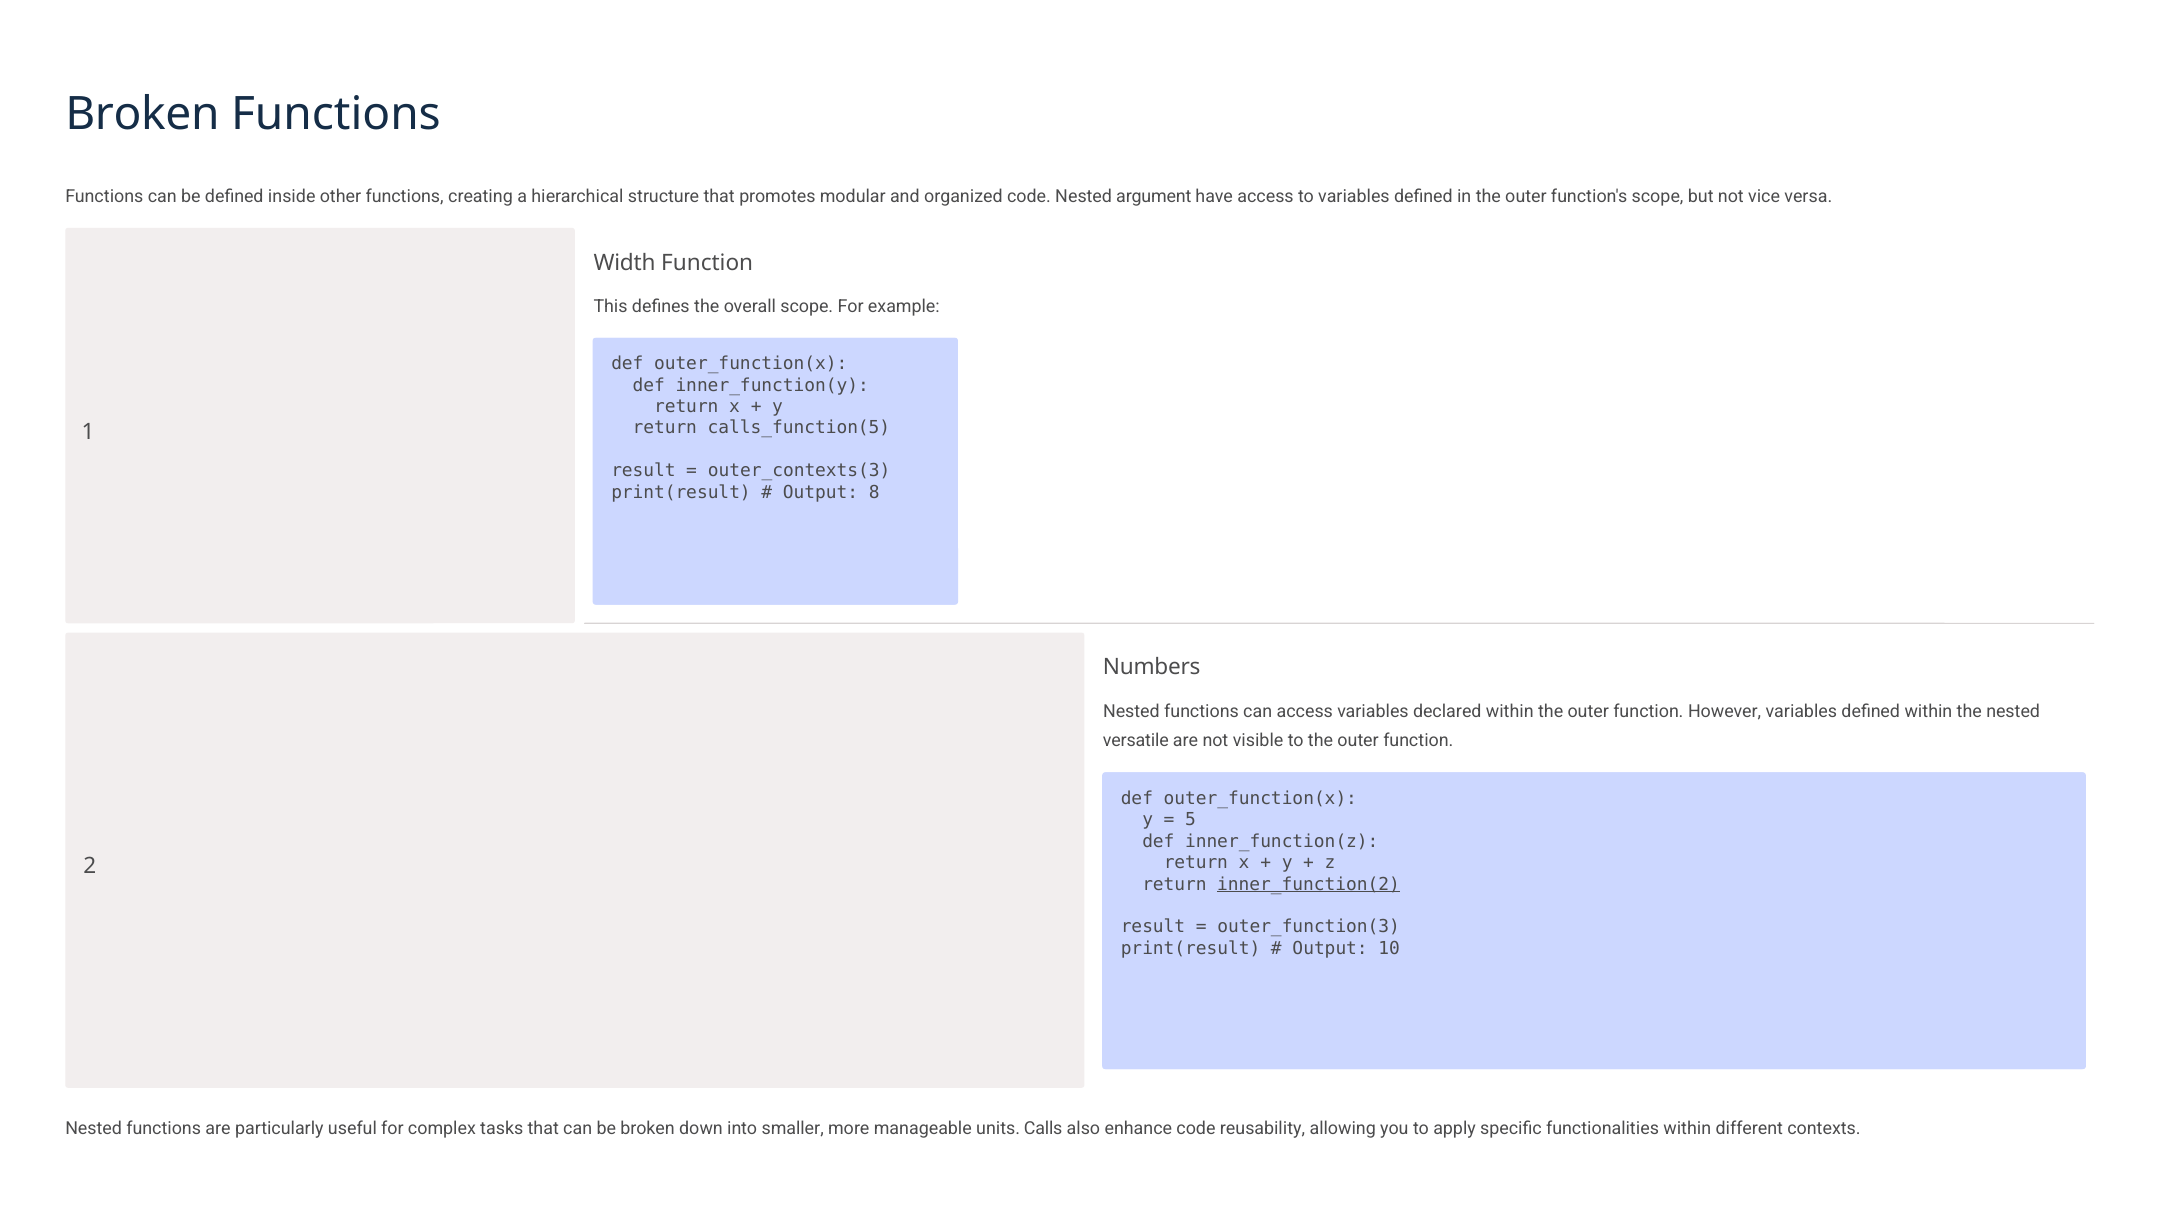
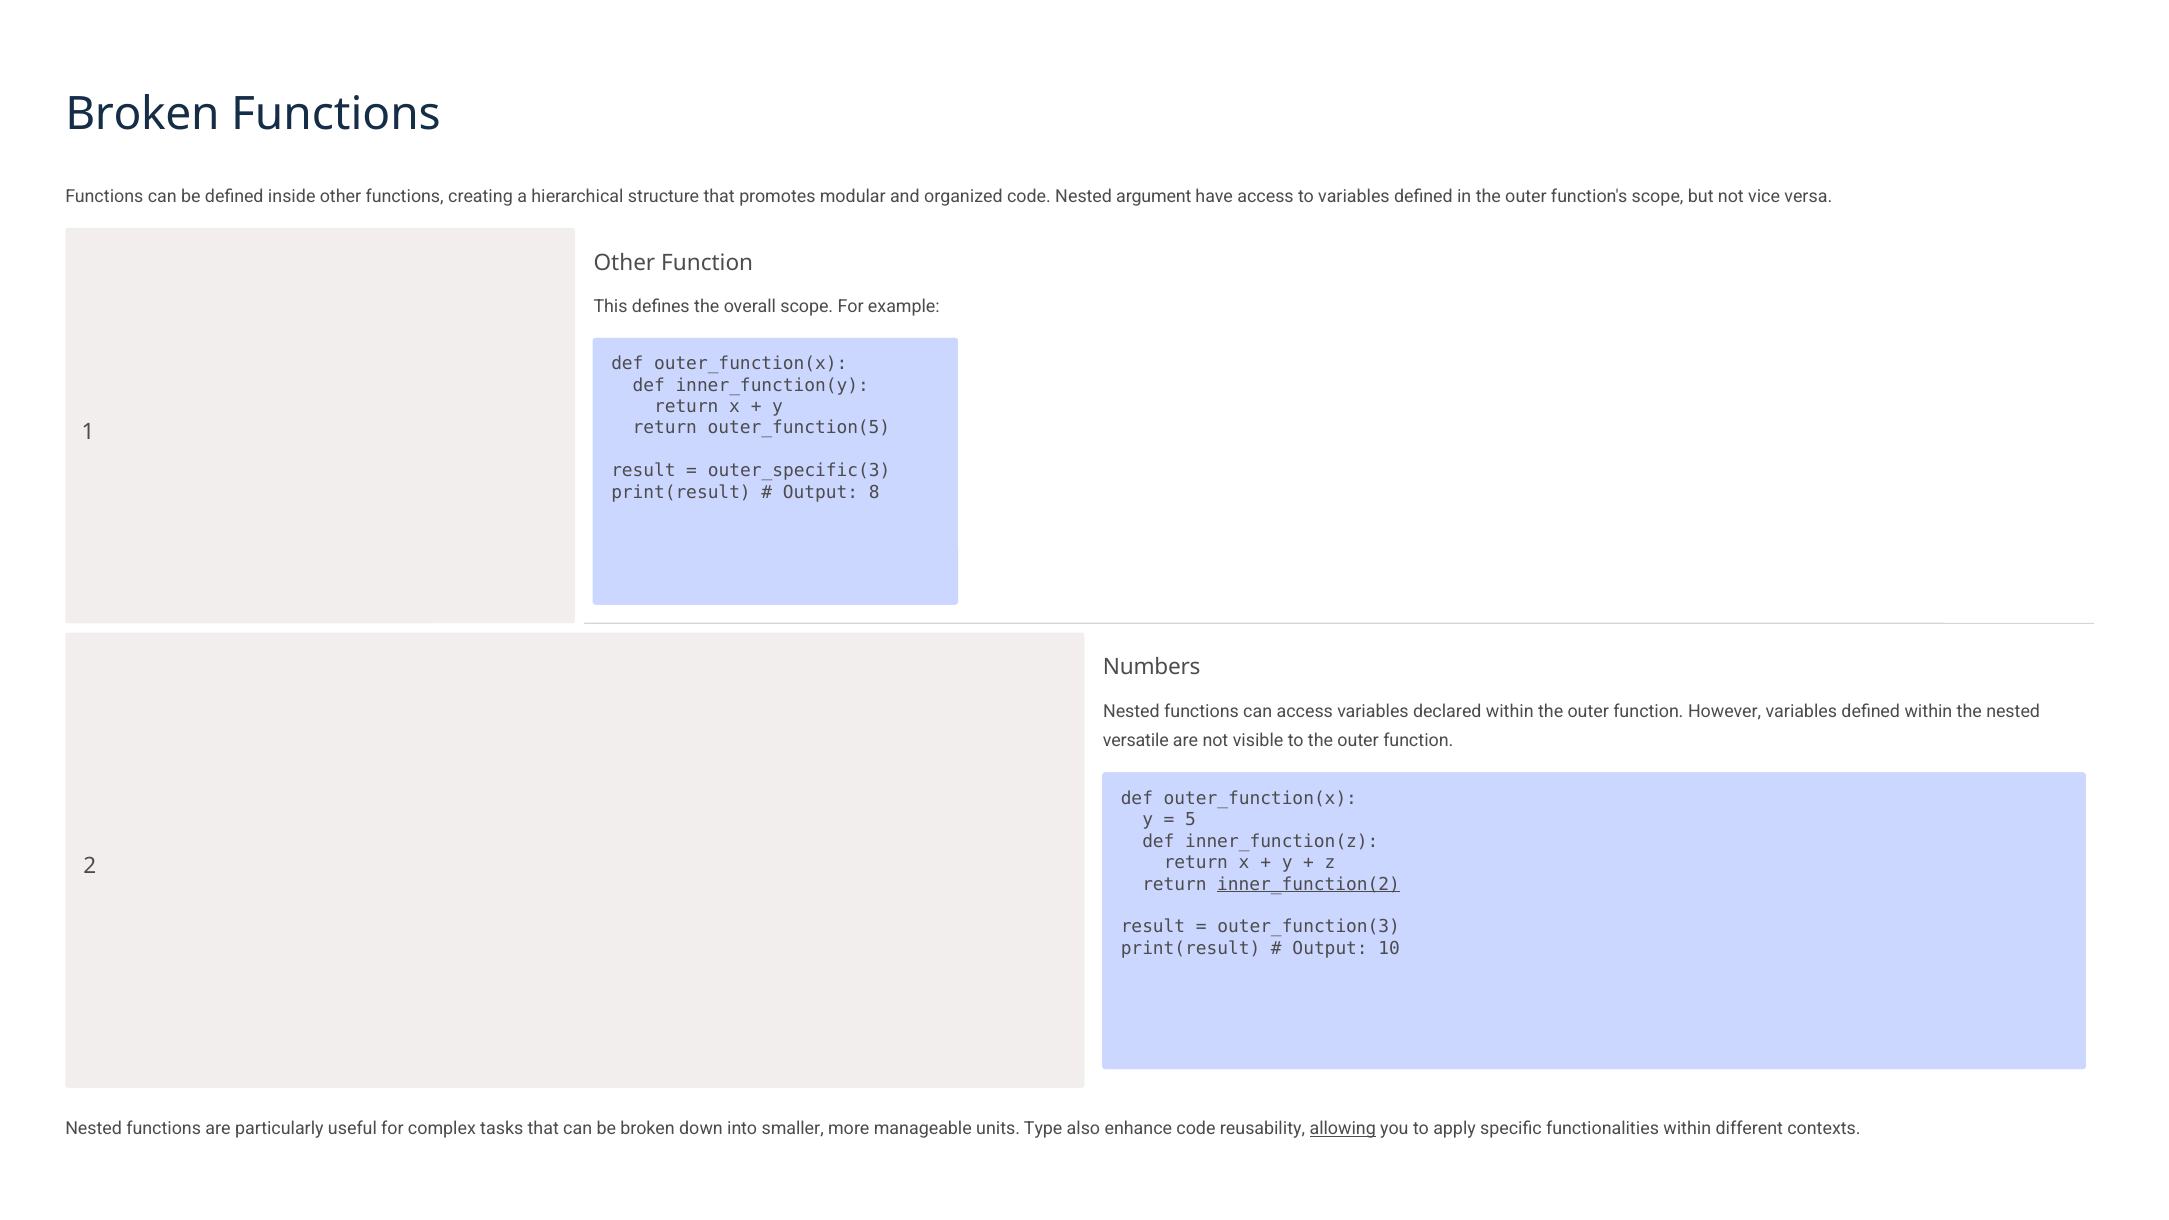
Width at (625, 263): Width -> Other
calls_function(5: calls_function(5 -> outer_function(5
outer_contexts(3: outer_contexts(3 -> outer_specific(3
Calls: Calls -> Type
allowing underline: none -> present
